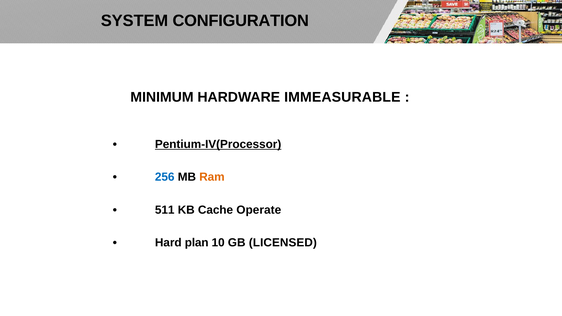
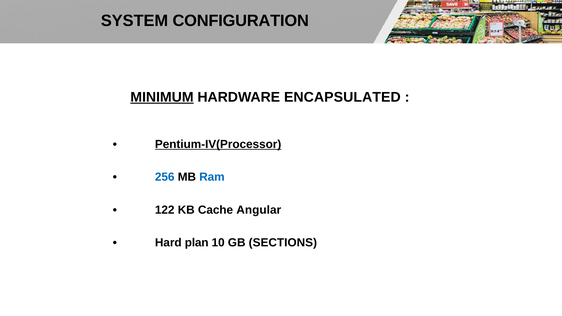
MINIMUM underline: none -> present
IMMEASURABLE: IMMEASURABLE -> ENCAPSULATED
Ram colour: orange -> blue
511: 511 -> 122
Operate: Operate -> Angular
LICENSED: LICENSED -> SECTIONS
